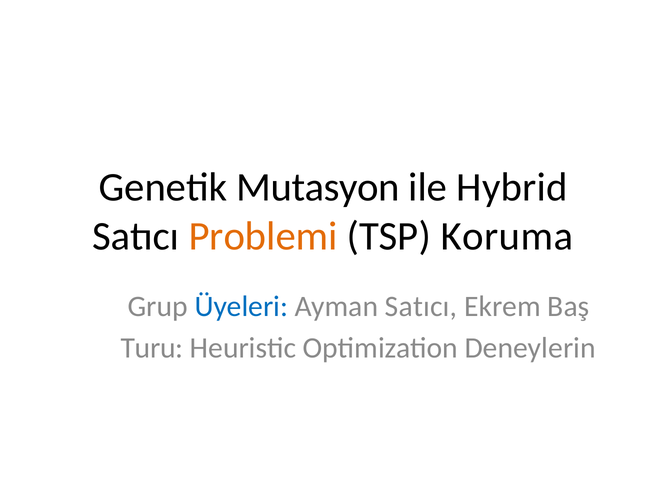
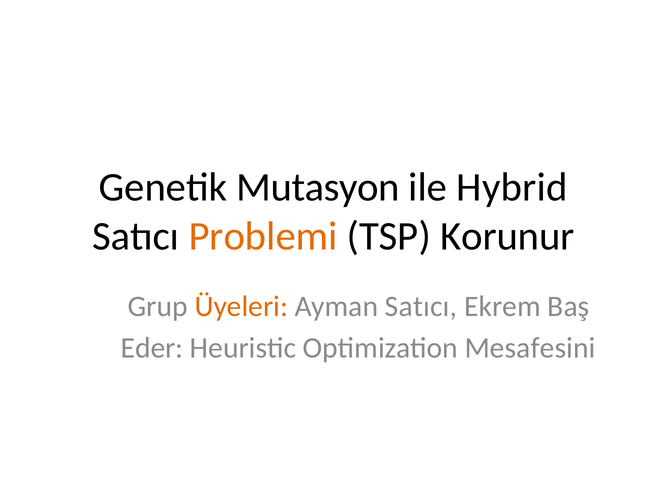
Koruma: Koruma -> Korunur
Üyeleri colour: blue -> orange
Turu: Turu -> Eder
Deneylerin: Deneylerin -> Mesafesini
